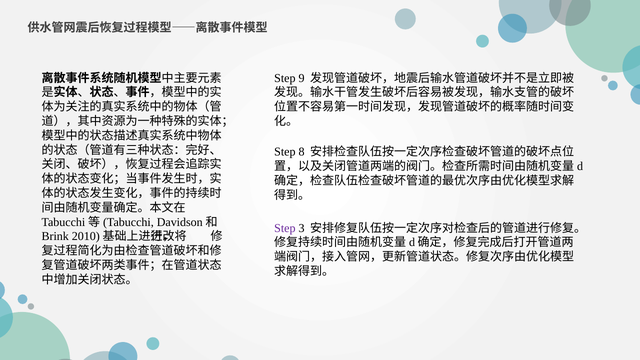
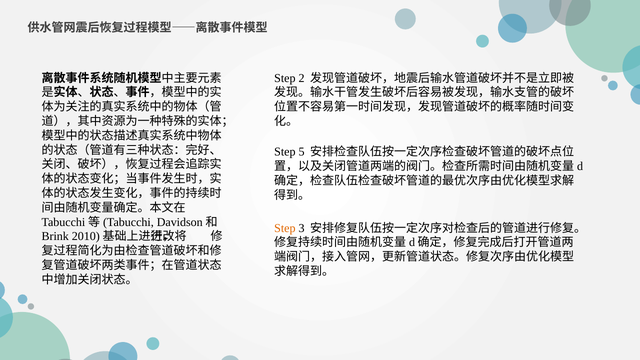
9: 9 -> 2
8: 8 -> 5
Step at (285, 228) colour: purple -> orange
